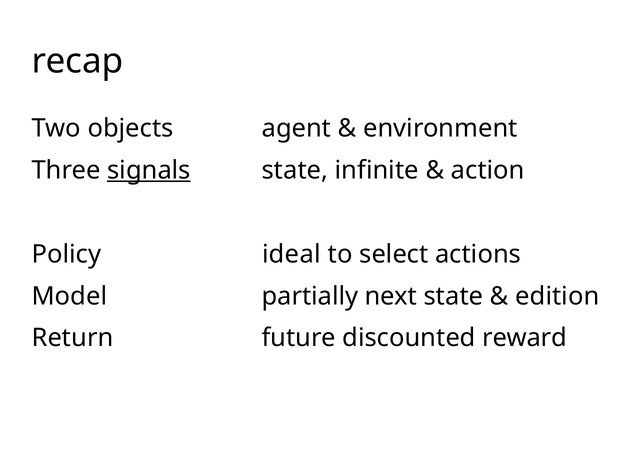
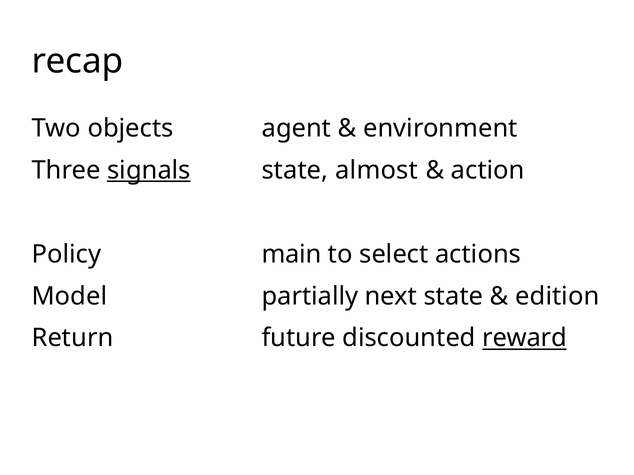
infinite: infinite -> almost
ideal: ideal -> main
reward underline: none -> present
